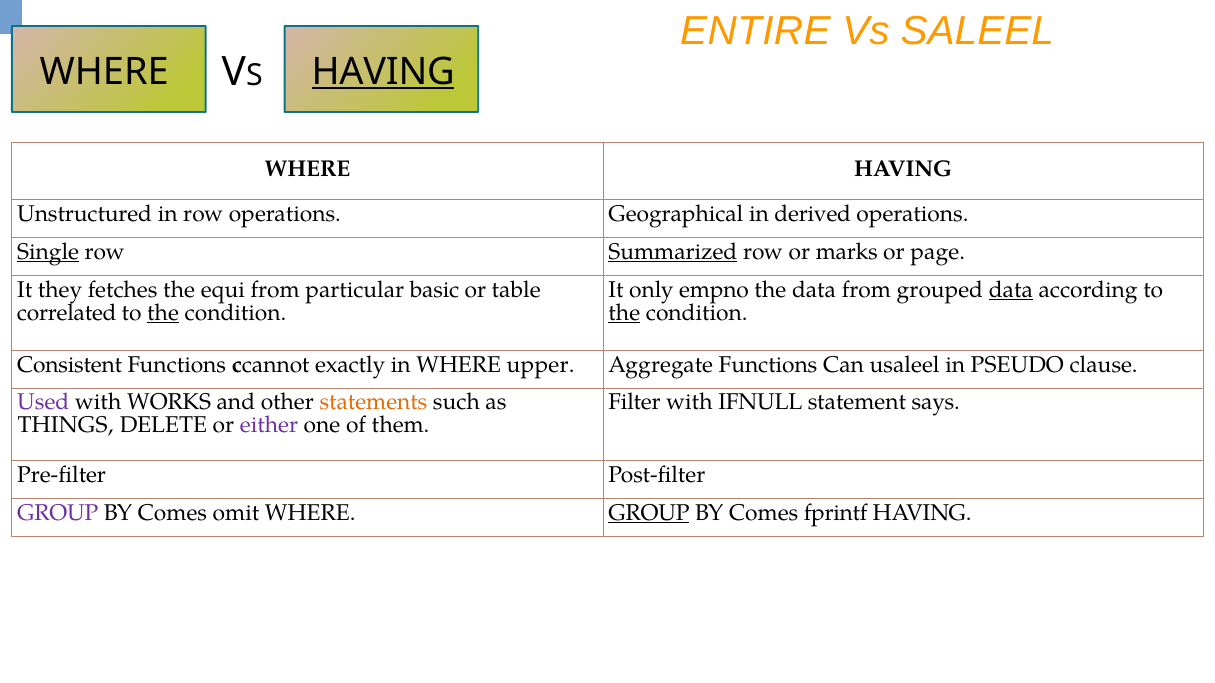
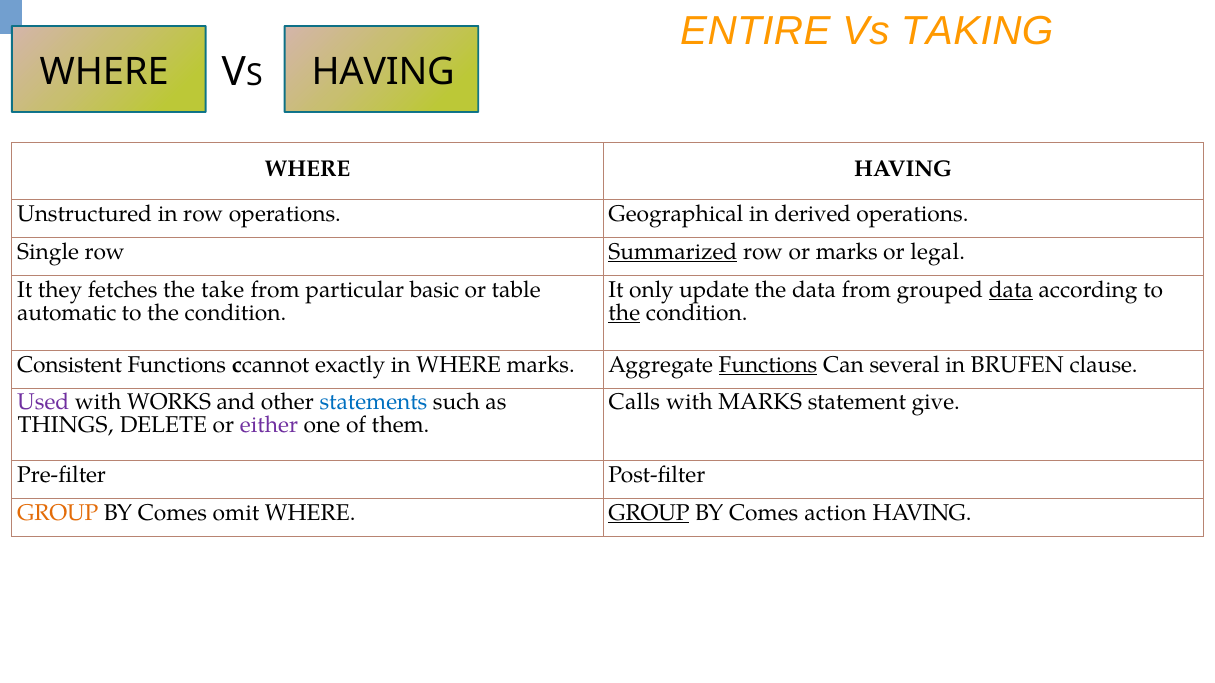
SALEEL: SALEEL -> TAKING
HAVING at (383, 72) underline: present -> none
Single underline: present -> none
page: page -> legal
equi: equi -> take
empno: empno -> update
correlated: correlated -> automatic
the at (163, 313) underline: present -> none
WHERE upper: upper -> marks
Functions at (768, 365) underline: none -> present
usaleel: usaleel -> several
PSEUDO: PSEUDO -> BRUFEN
statements colour: orange -> blue
Filter: Filter -> Calls
with IFNULL: IFNULL -> MARKS
says: says -> give
GROUP at (58, 513) colour: purple -> orange
fprintf: fprintf -> action
